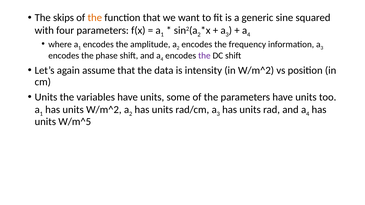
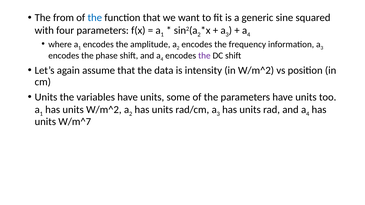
skips: skips -> from
the at (95, 18) colour: orange -> blue
W/m^5: W/m^5 -> W/m^7
